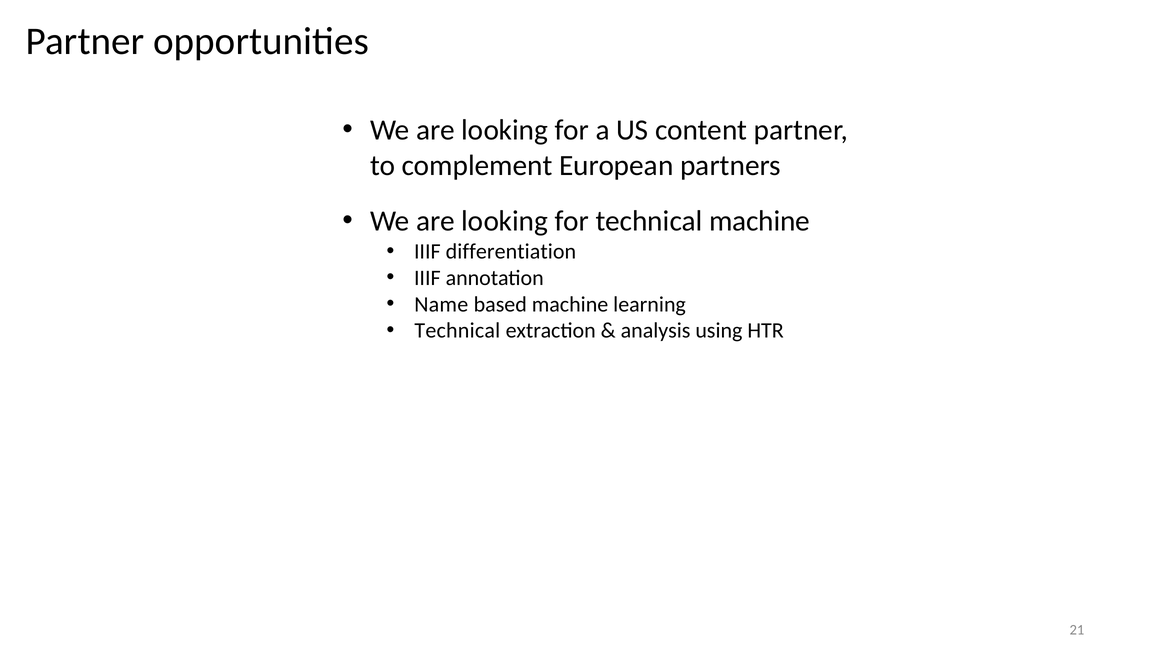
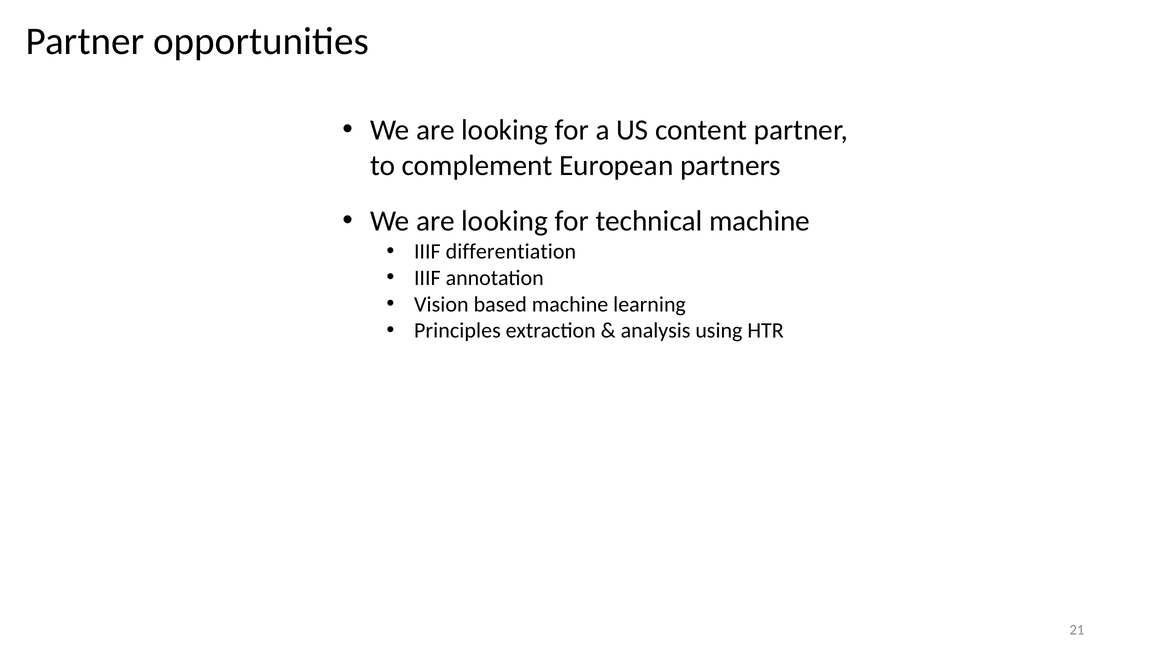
Name: Name -> Vision
Technical at (457, 331): Technical -> Principles
